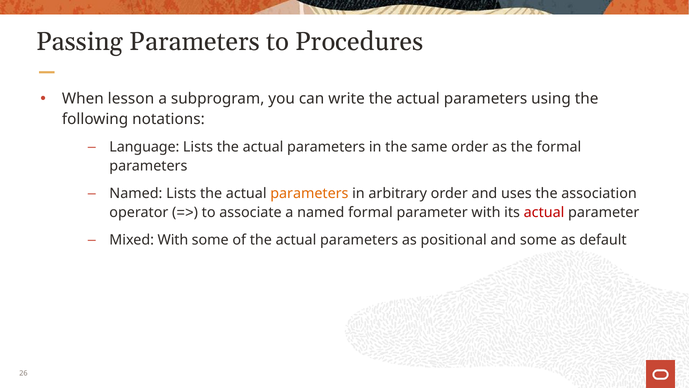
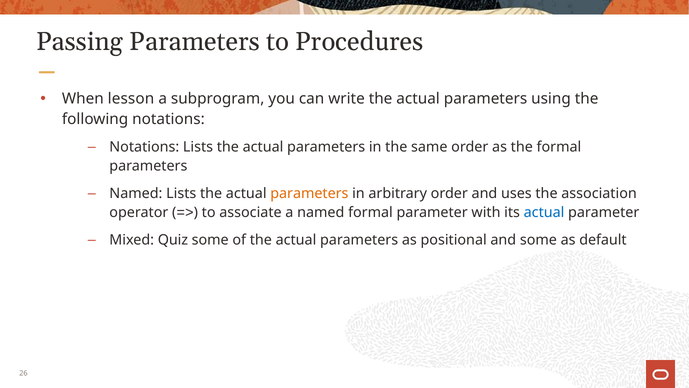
Language at (144, 147): Language -> Notations
actual at (544, 212) colour: red -> blue
Mixed With: With -> Quiz
